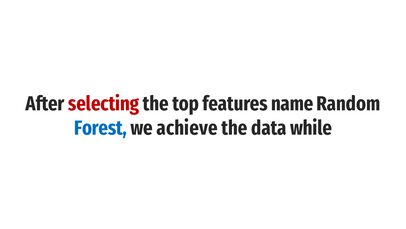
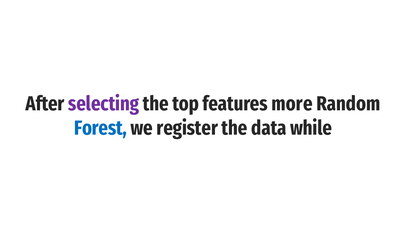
selecting colour: red -> purple
name: name -> more
achieve: achieve -> register
